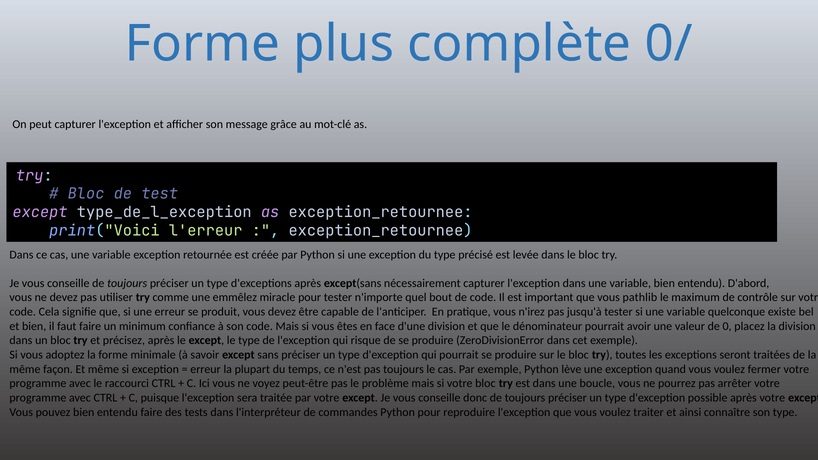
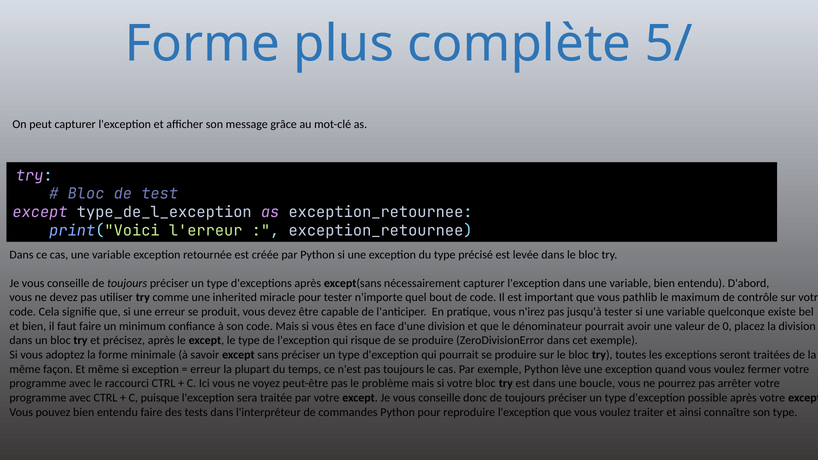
0/: 0/ -> 5/
emmêlez: emmêlez -> inherited
